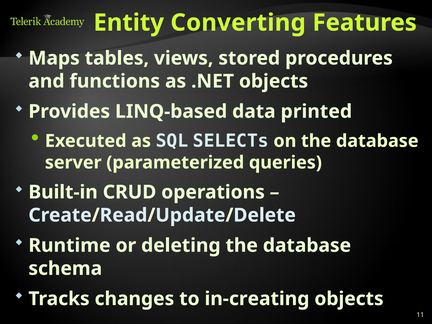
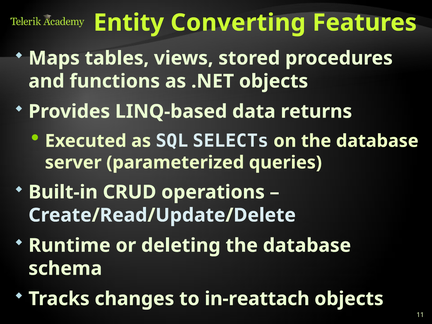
printed: printed -> returns
in-creating: in-creating -> in-reattach
